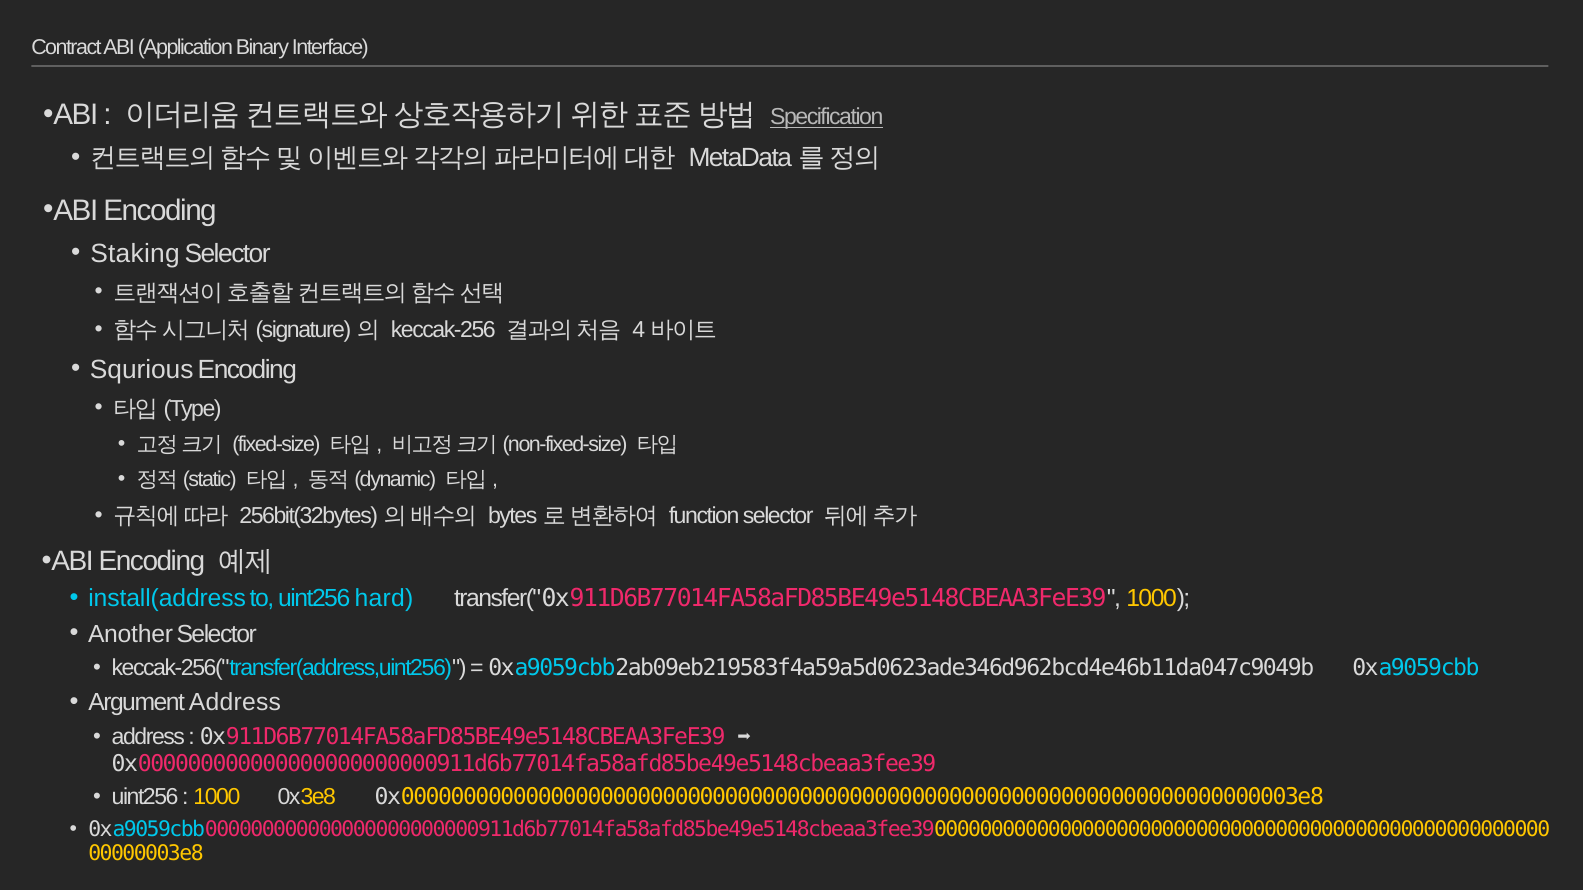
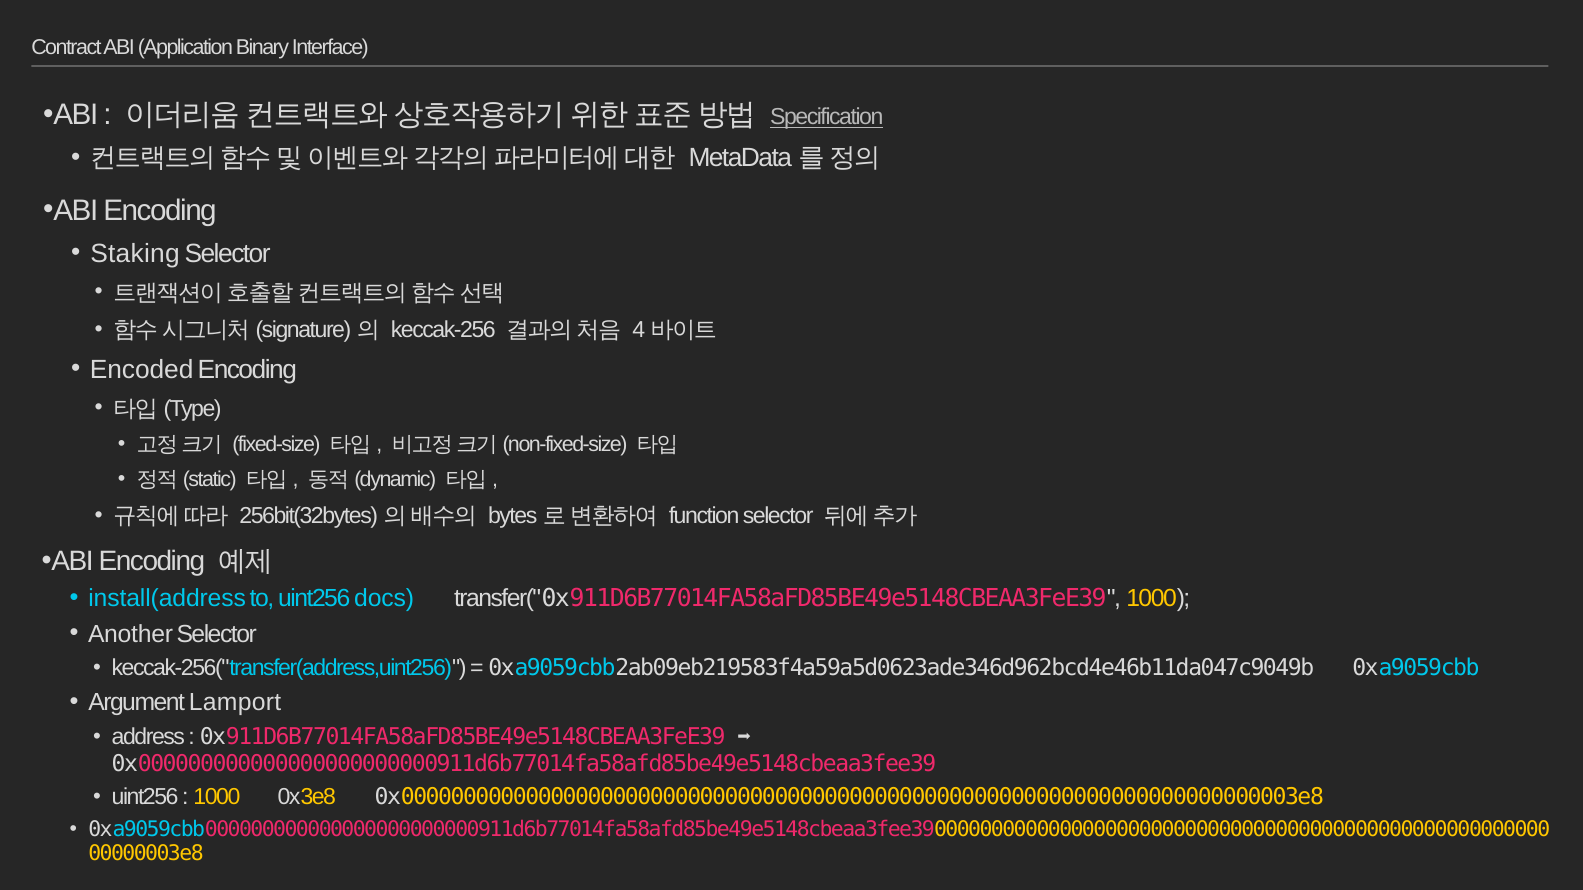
Squrious: Squrious -> Encoded
hard: hard -> docs
Argument Address: Address -> Lamport
